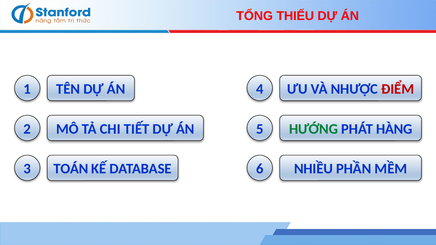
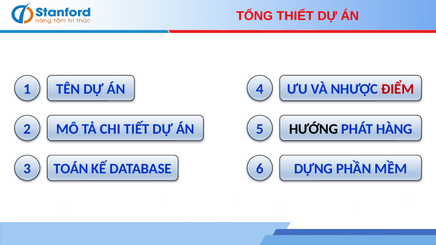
THIẾU: THIẾU -> THIẾT
HƯỚNG colour: green -> black
NHIỀU: NHIỀU -> DỰNG
